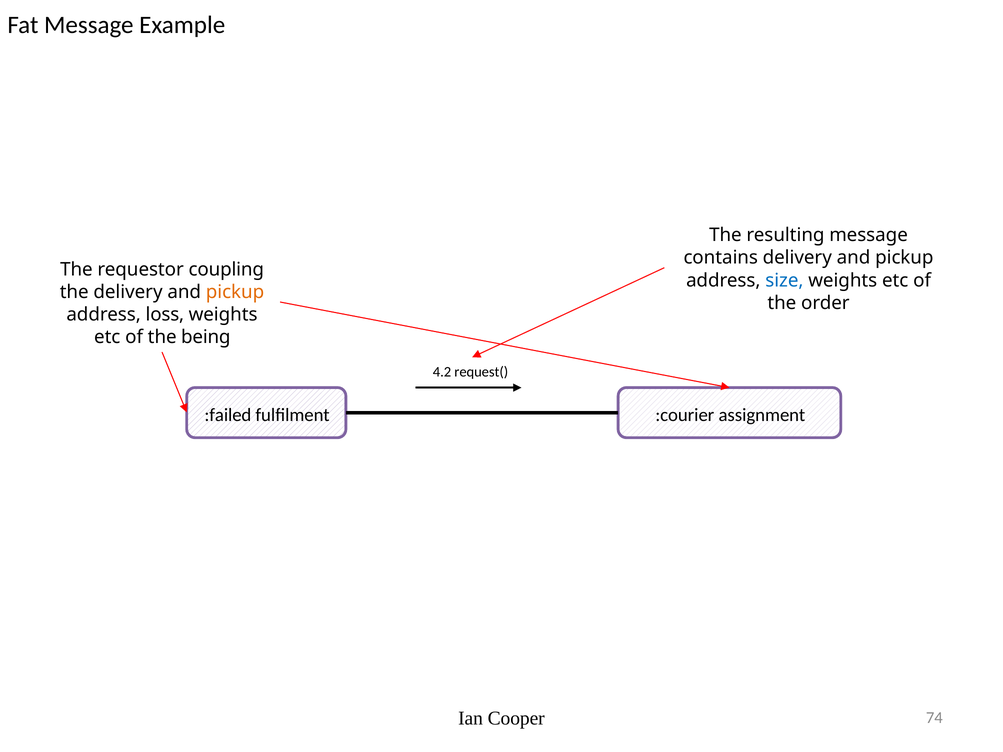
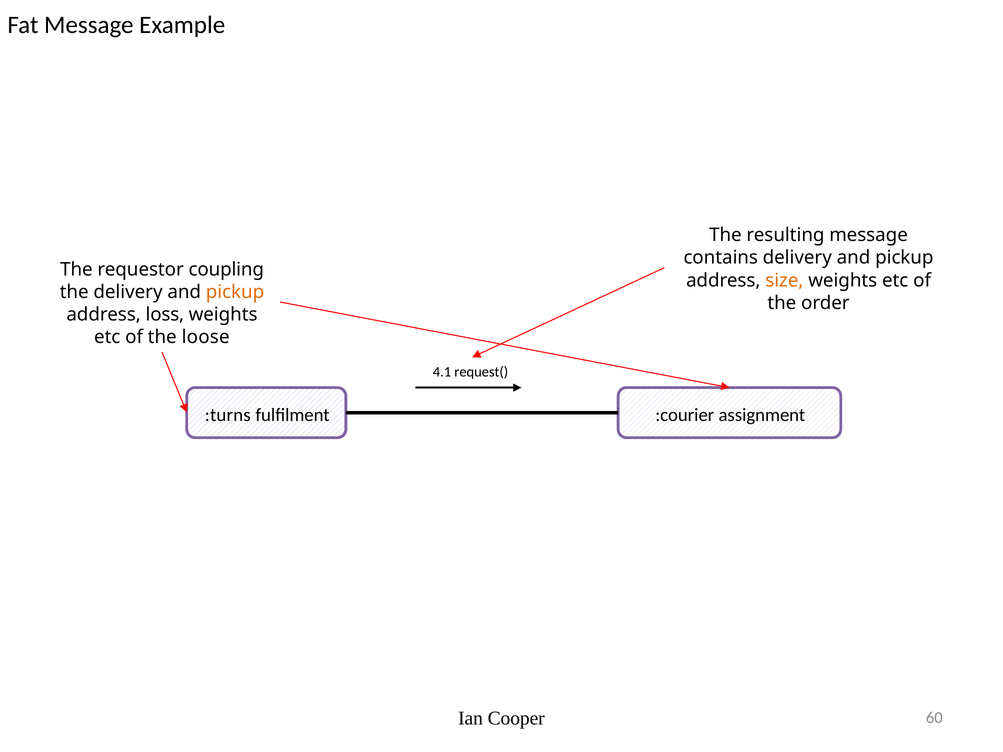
size colour: blue -> orange
being: being -> loose
4.2: 4.2 -> 4.1
:failed: :failed -> :turns
74: 74 -> 60
